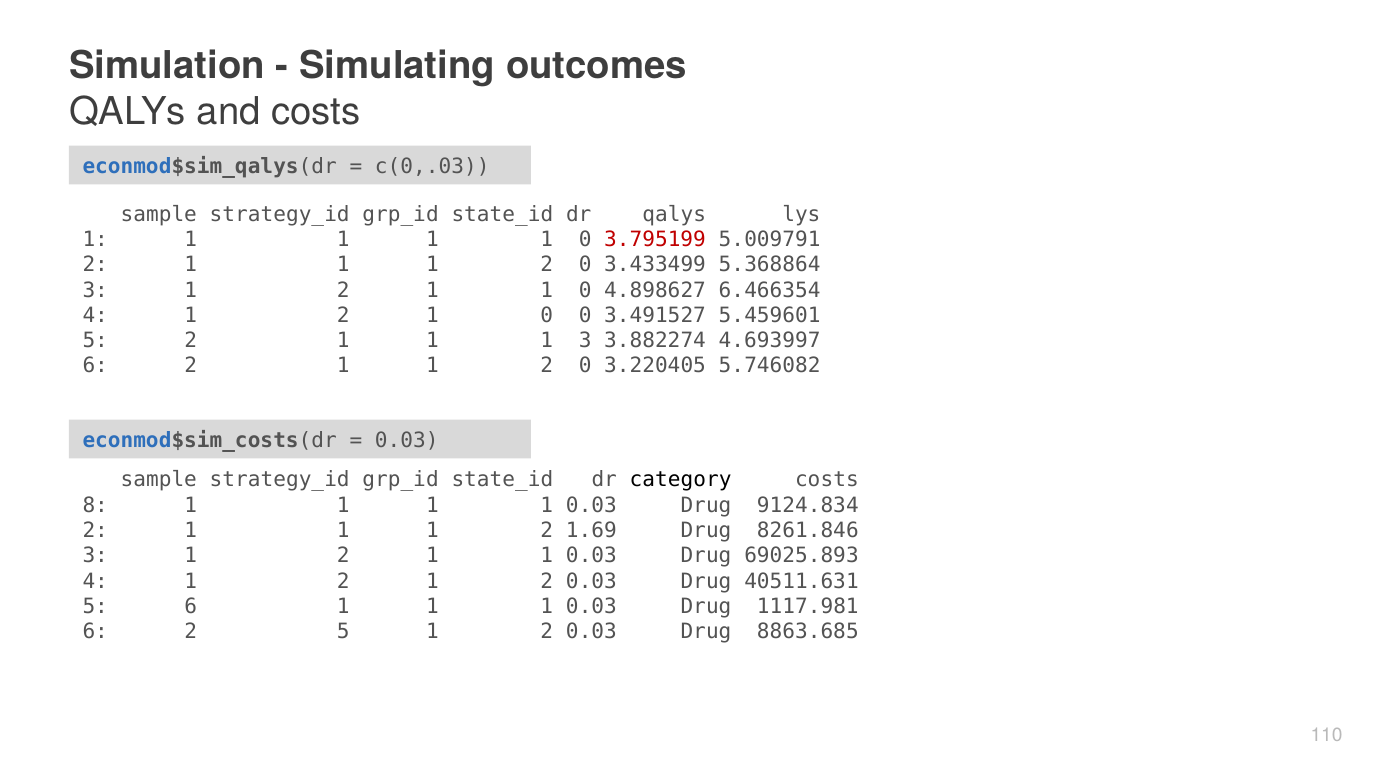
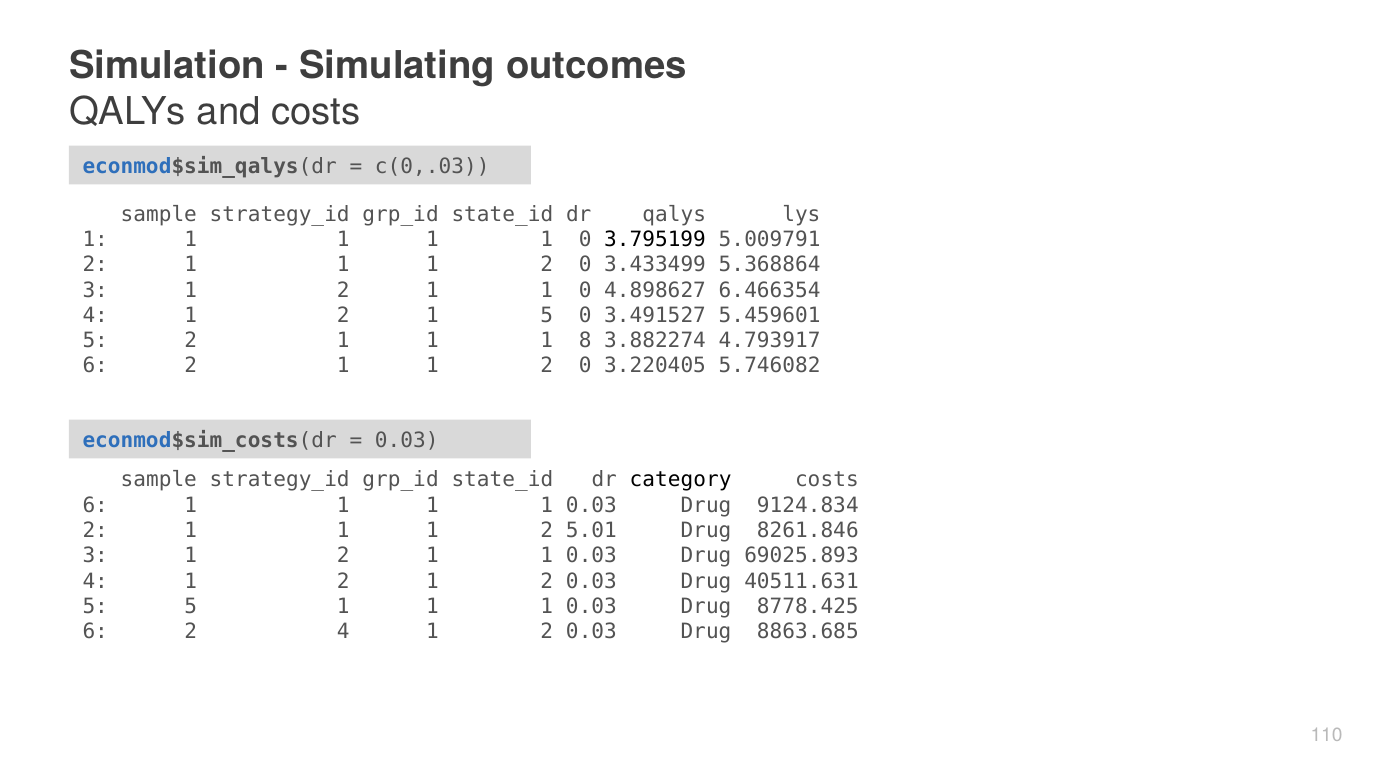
3.795199 colour: red -> black
2 1 0: 0 -> 5
1 3: 3 -> 8
4.693997: 4.693997 -> 4.793917
8 at (95, 505): 8 -> 6
1.69: 1.69 -> 5.01
5 6: 6 -> 5
1117.981: 1117.981 -> 8778.425
2 5: 5 -> 4
